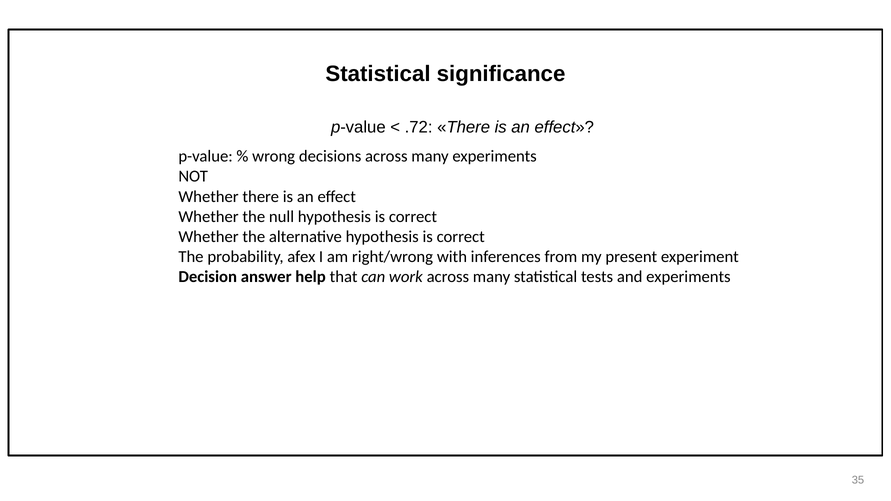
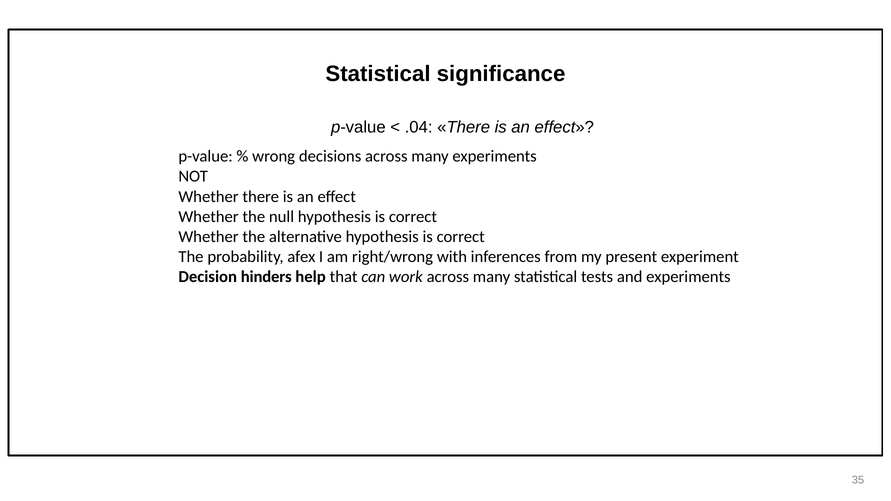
.72: .72 -> .04
answer: answer -> hinders
